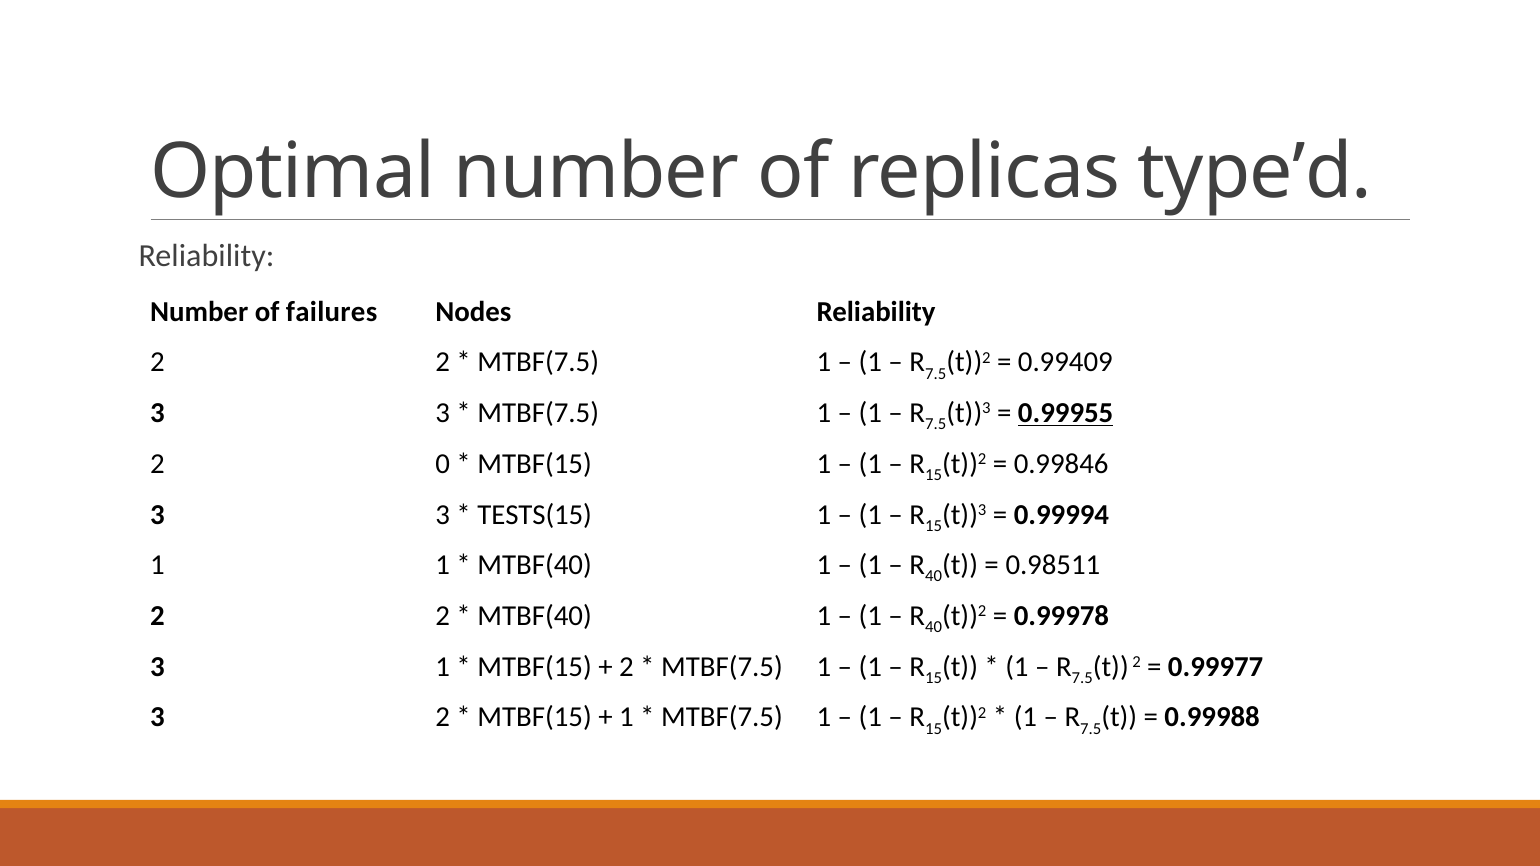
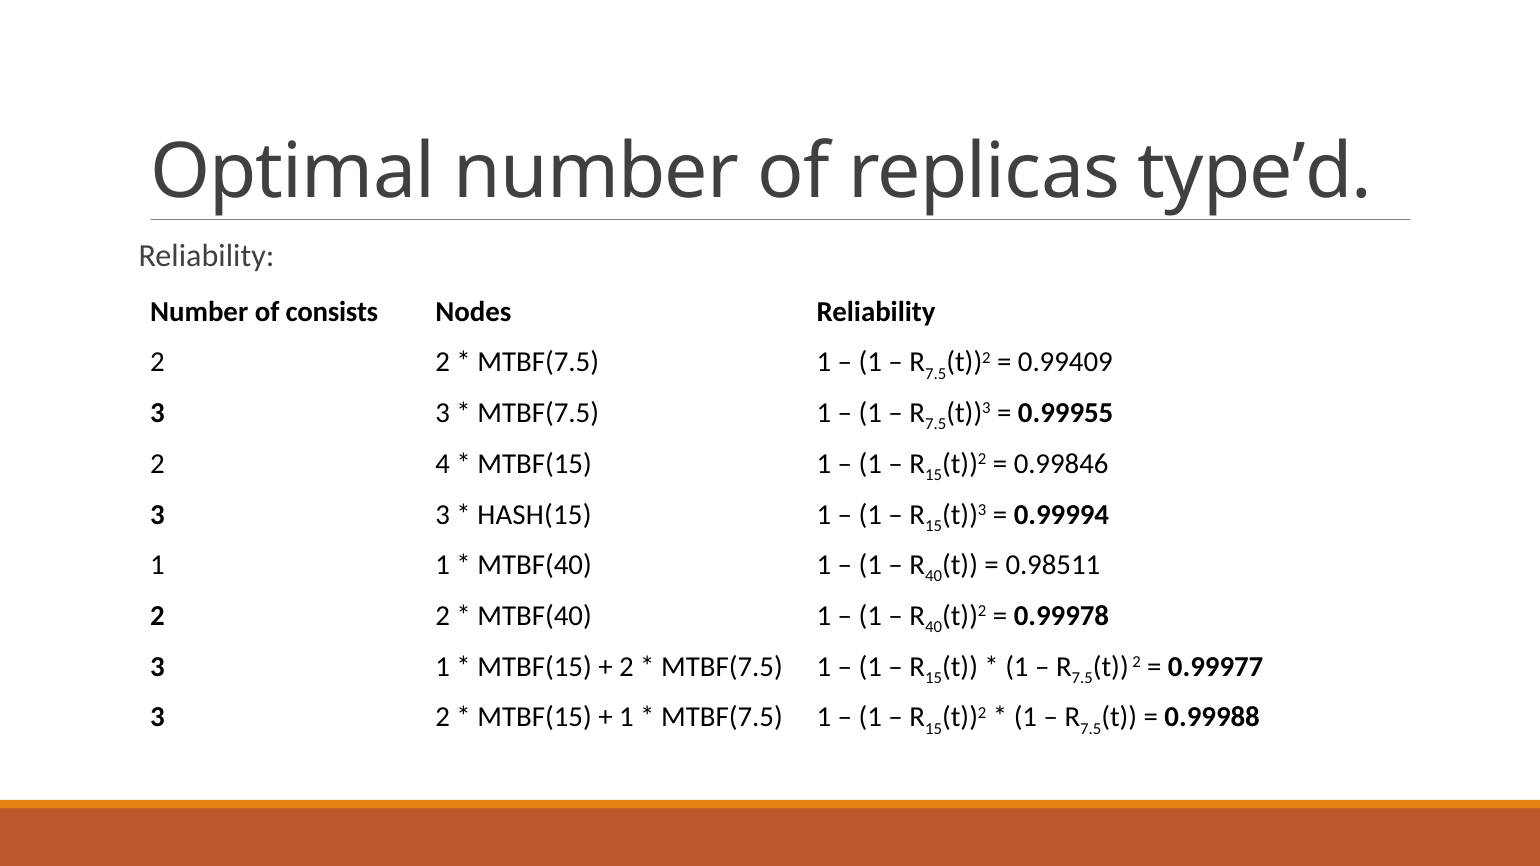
failures: failures -> consists
0.99955 underline: present -> none
0: 0 -> 4
TESTS(15: TESTS(15 -> HASH(15
